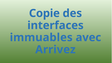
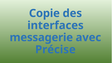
immuables: immuables -> messagerie
Arrivez: Arrivez -> Précise
